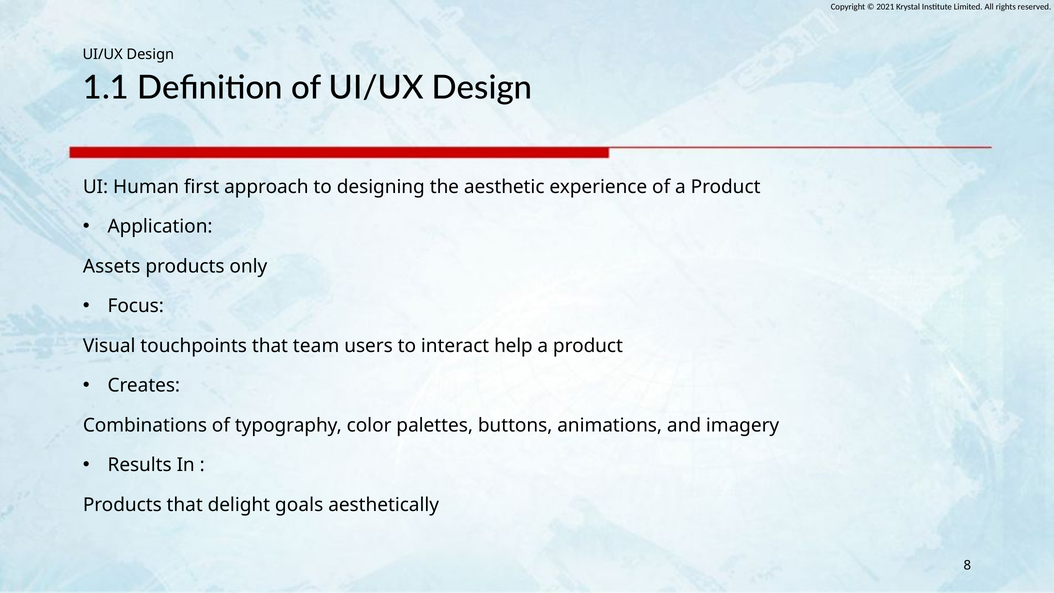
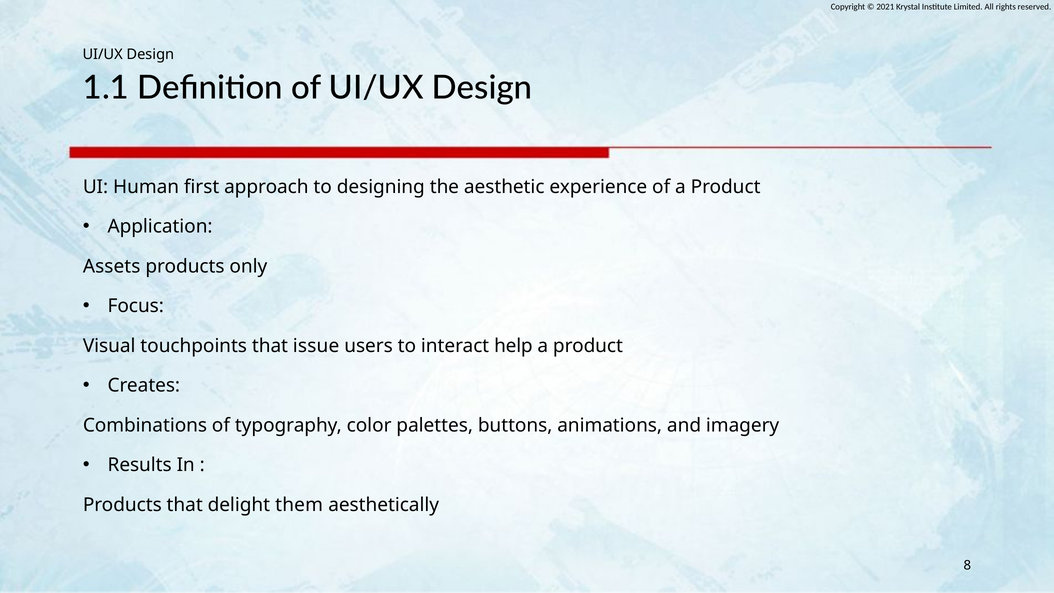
team: team -> issue
goals: goals -> them
